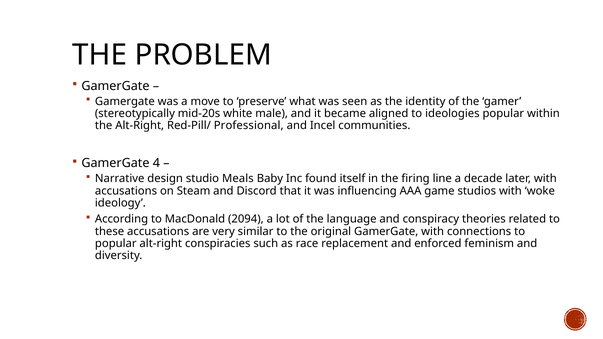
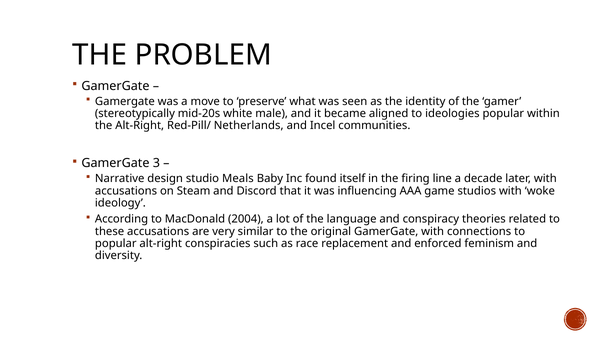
Professional: Professional -> Netherlands
4: 4 -> 3
2094: 2094 -> 2004
